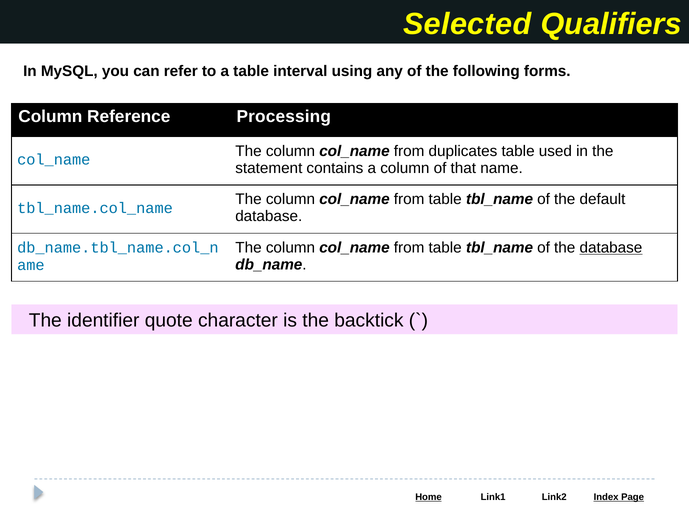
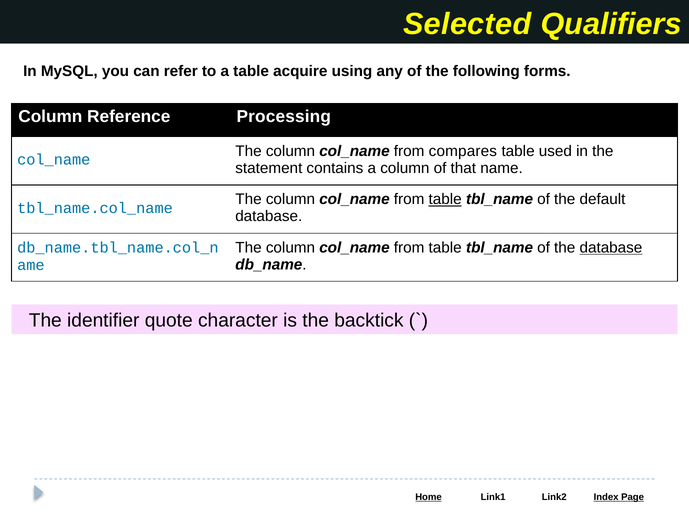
interval: interval -> acquire
duplicates: duplicates -> compares
table at (445, 199) underline: none -> present
